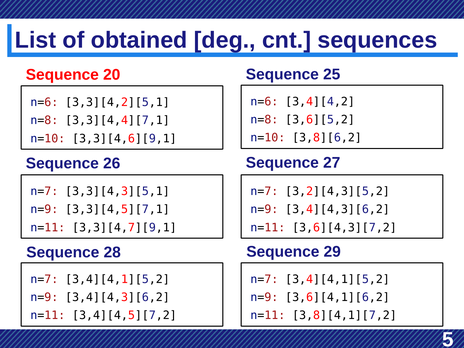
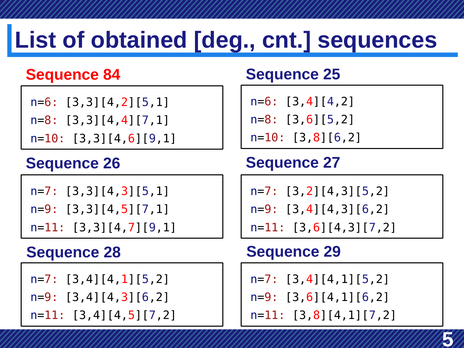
20: 20 -> 84
